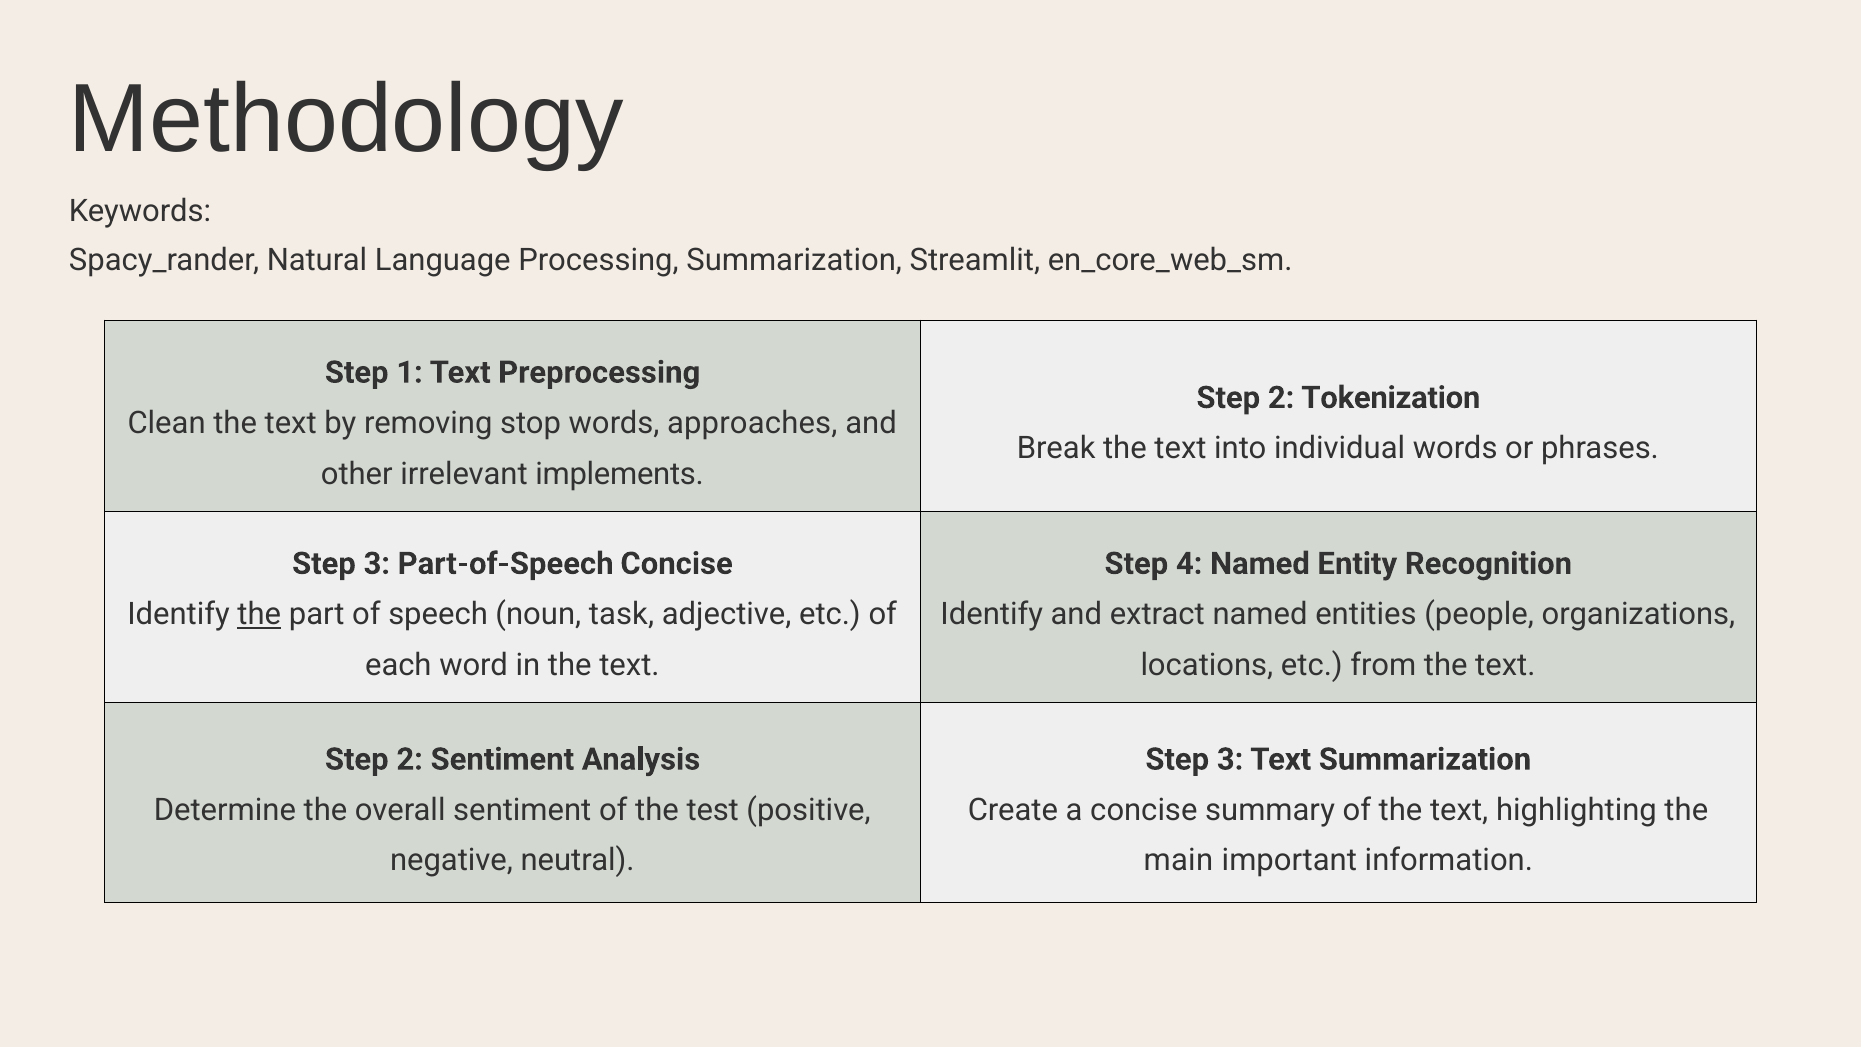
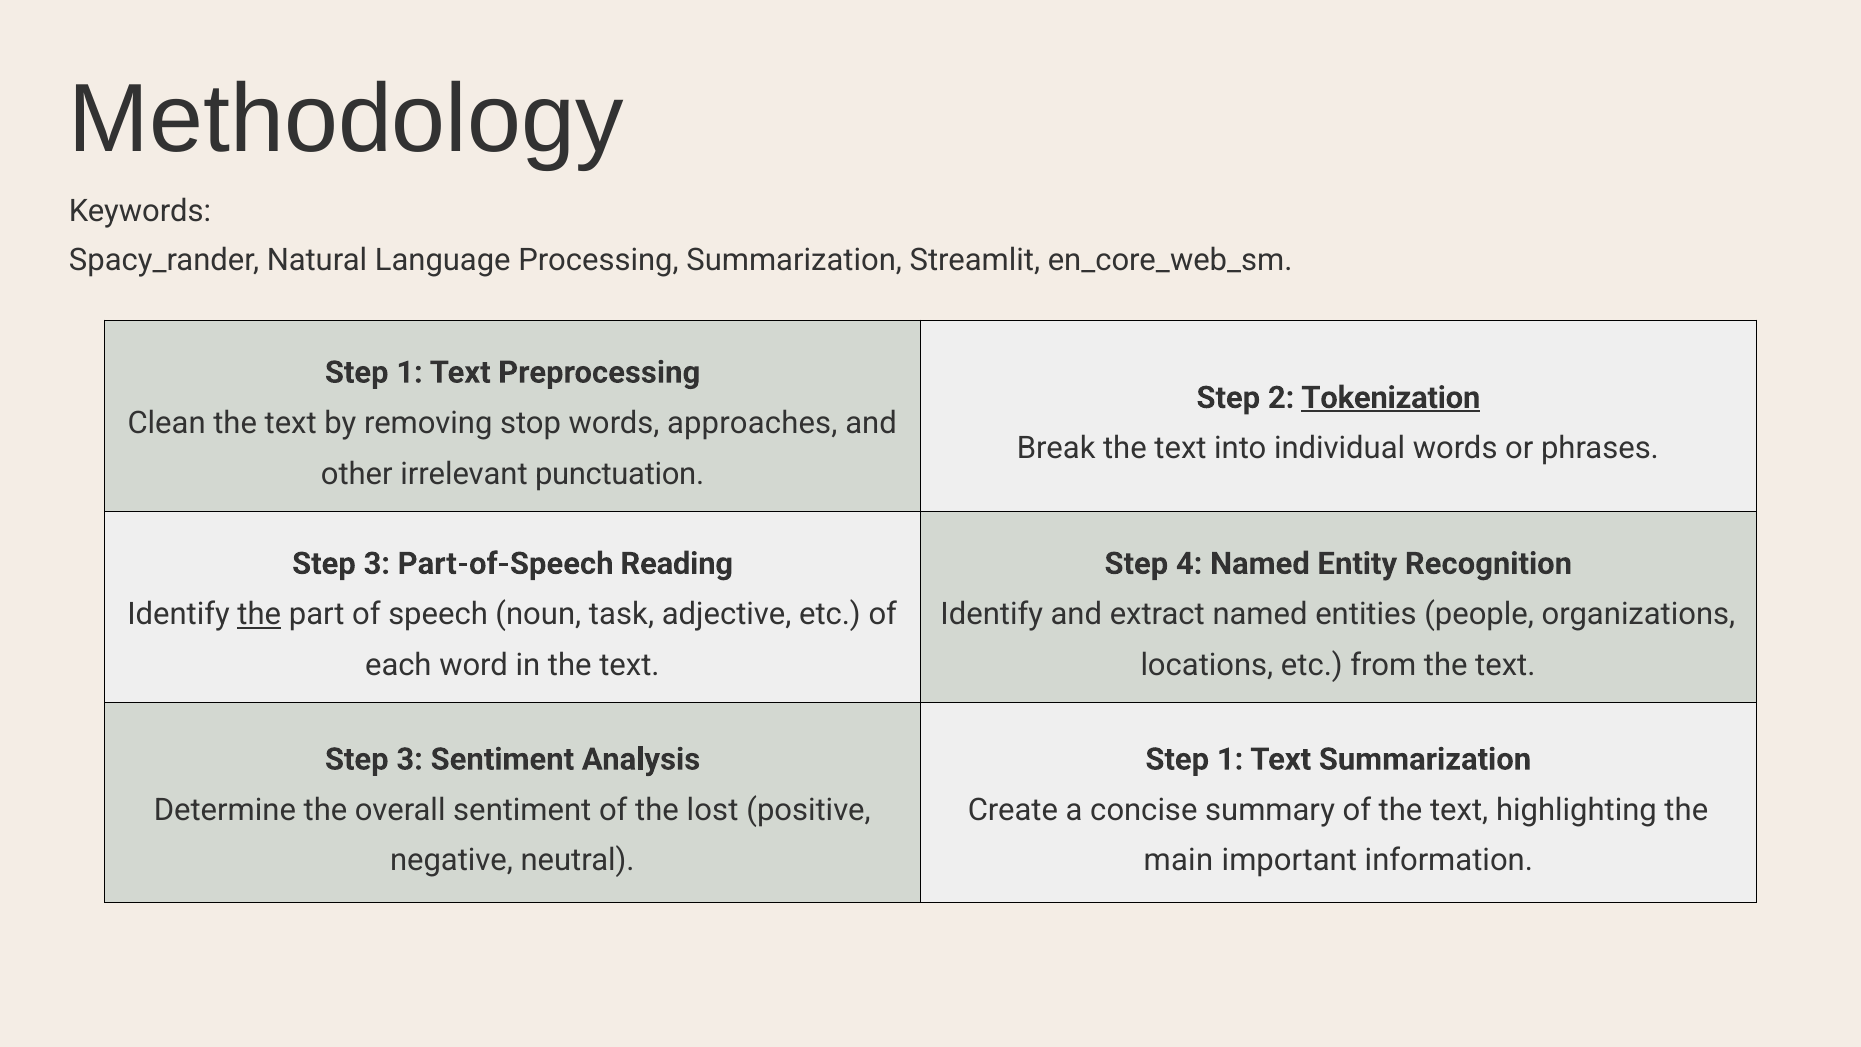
Tokenization underline: none -> present
implements: implements -> punctuation
Part-of-Speech Concise: Concise -> Reading
2 at (410, 759): 2 -> 3
3 at (1230, 759): 3 -> 1
test: test -> lost
